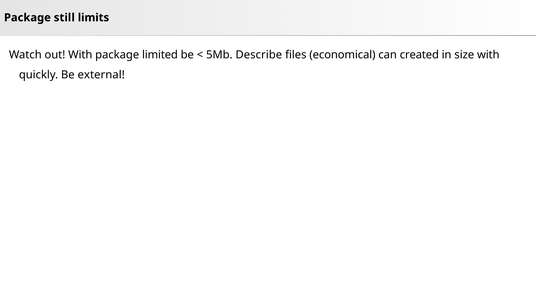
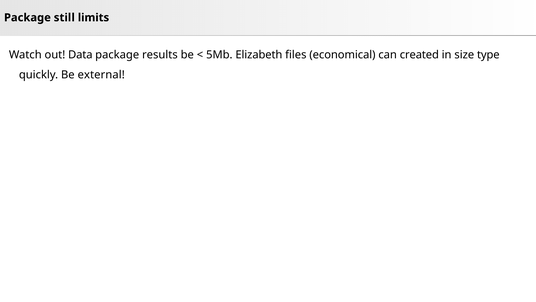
out With: With -> Data
limited: limited -> results
Describe: Describe -> Elizabeth
size with: with -> type
